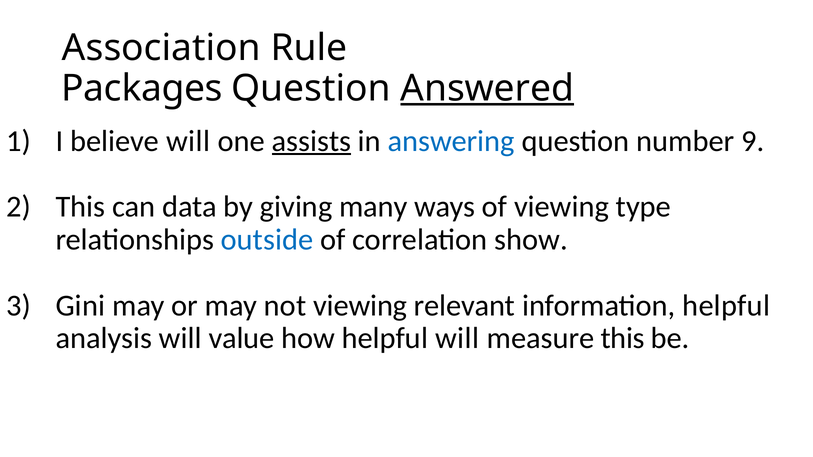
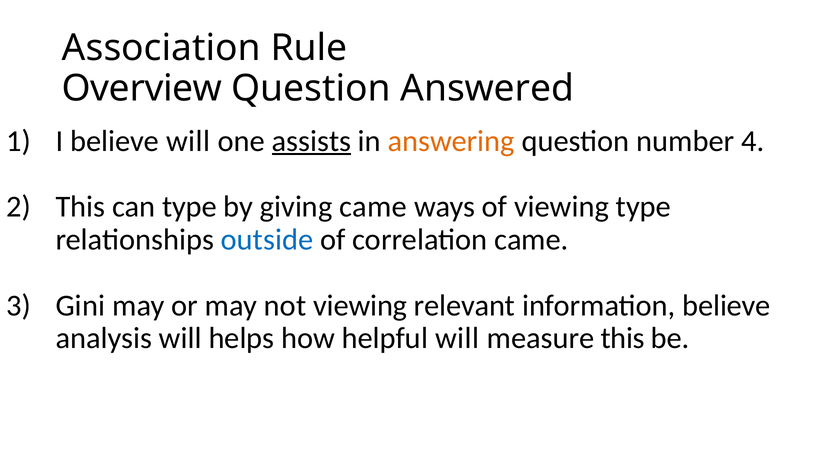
Packages: Packages -> Overview
Answered underline: present -> none
answering colour: blue -> orange
9: 9 -> 4
can data: data -> type
giving many: many -> came
correlation show: show -> came
information helpful: helpful -> believe
value: value -> helps
